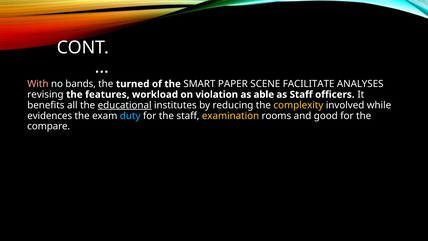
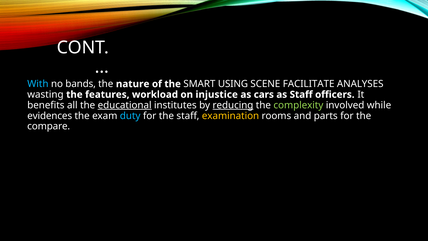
With colour: pink -> light blue
turned: turned -> nature
PAPER: PAPER -> USING
revising: revising -> wasting
violation: violation -> injustice
able: able -> cars
reducing underline: none -> present
complexity colour: yellow -> light green
good: good -> parts
